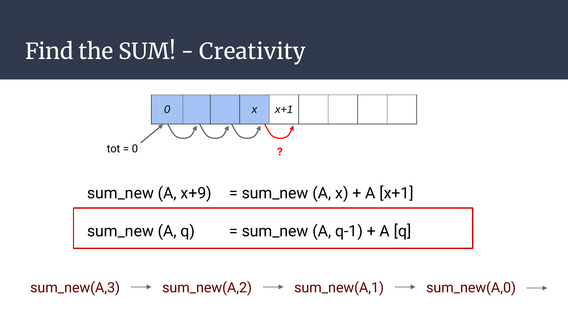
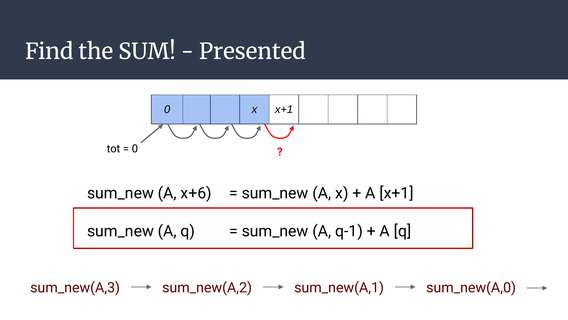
Creativity: Creativity -> Presented
x+9: x+9 -> x+6
